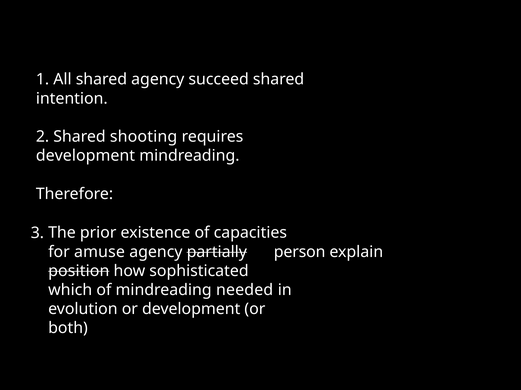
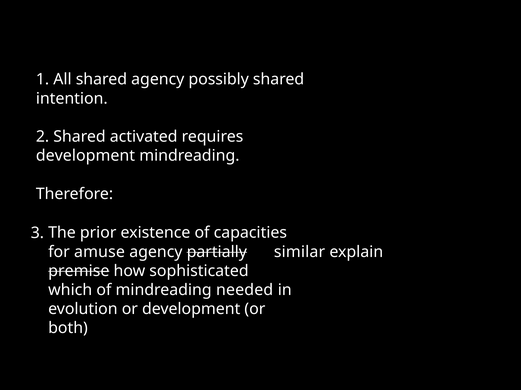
succeed: succeed -> possibly
shooting: shooting -> activated
person: person -> similar
position: position -> premise
